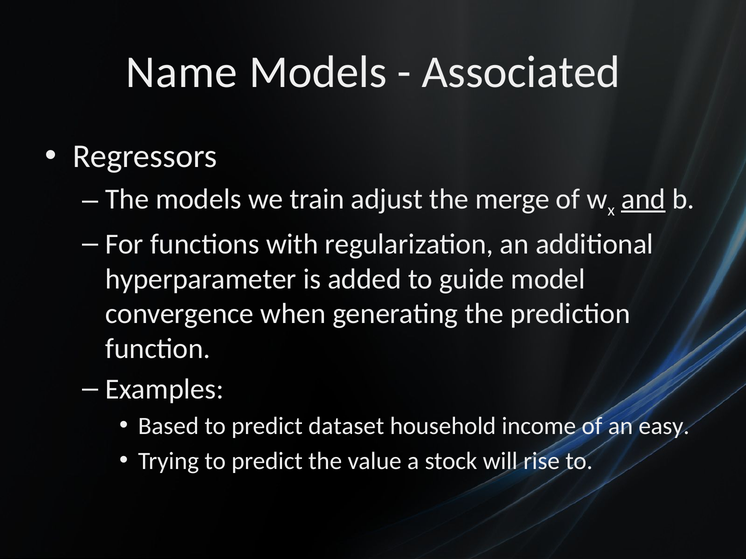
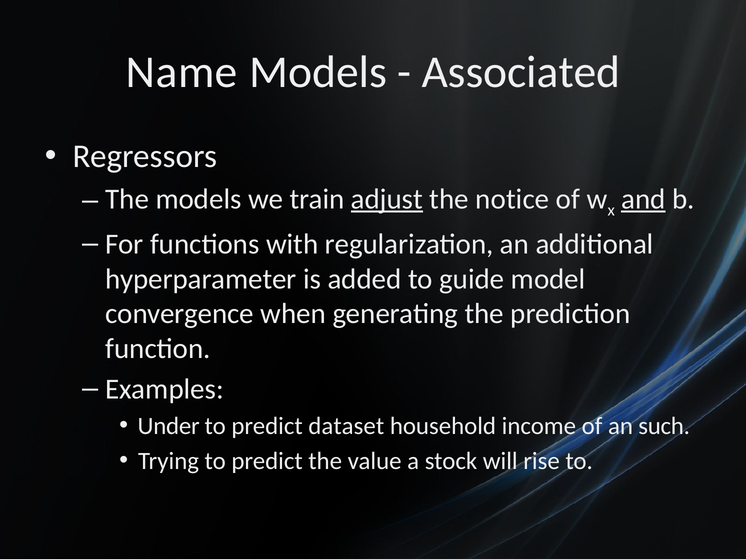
adjust underline: none -> present
merge: merge -> notice
Based: Based -> Under
easy: easy -> such
